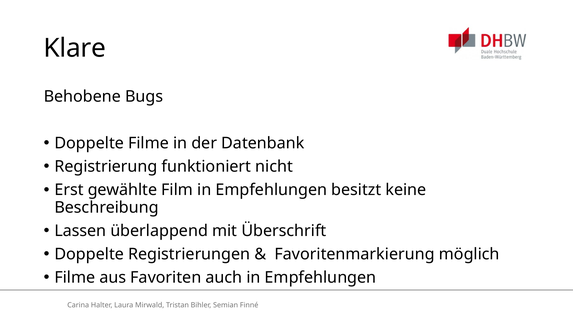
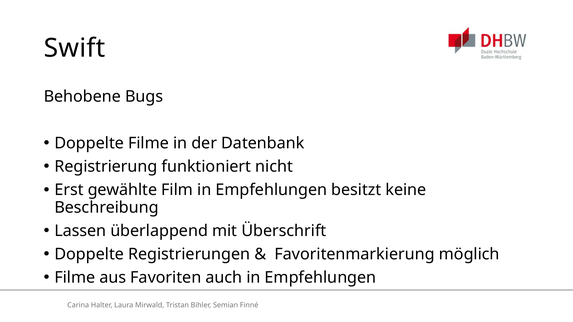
Klare: Klare -> Swift
